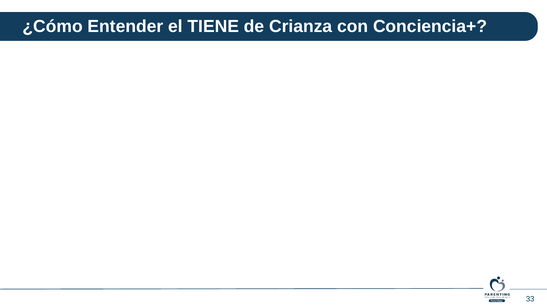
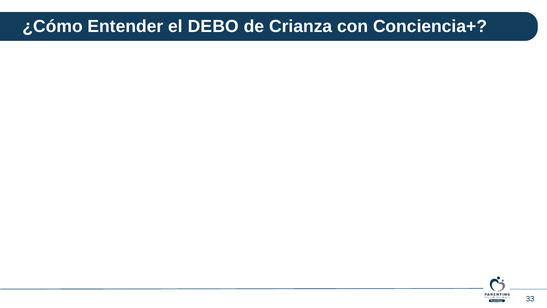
TIENE: TIENE -> DEBO
